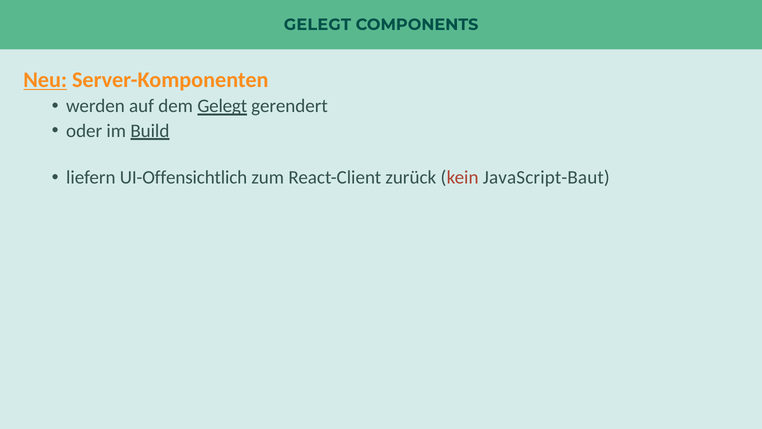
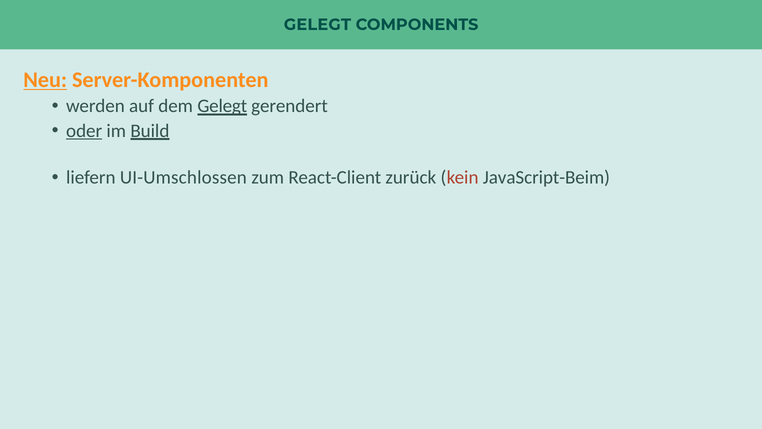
oder underline: none -> present
UI-Offensichtlich: UI-Offensichtlich -> UI-Umschlossen
JavaScript-Baut: JavaScript-Baut -> JavaScript-Beim
